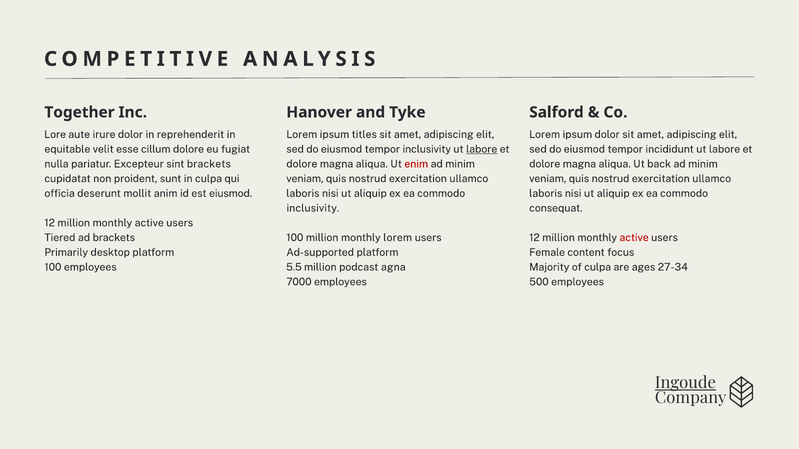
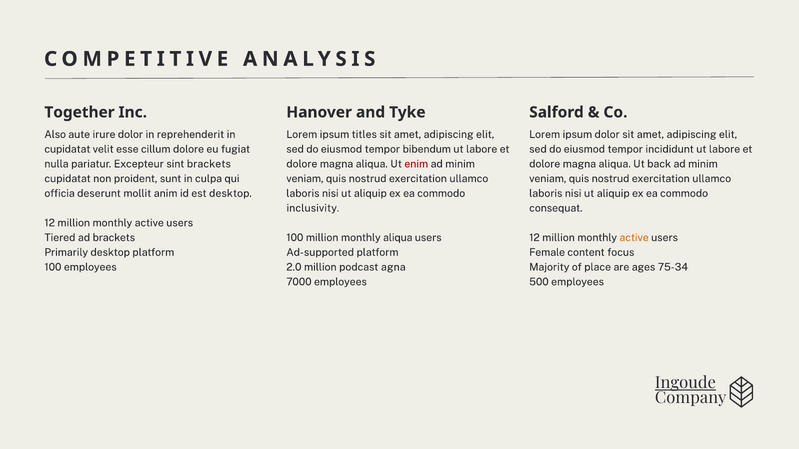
Lore: Lore -> Also
equitable at (67, 149): equitable -> cupidatat
tempor inclusivity: inclusivity -> bibendum
labore at (482, 149) underline: present -> none
est eiusmod: eiusmod -> desktop
monthly lorem: lorem -> aliqua
active at (634, 238) colour: red -> orange
5.5: 5.5 -> 2.0
of culpa: culpa -> place
27-34: 27-34 -> 75-34
